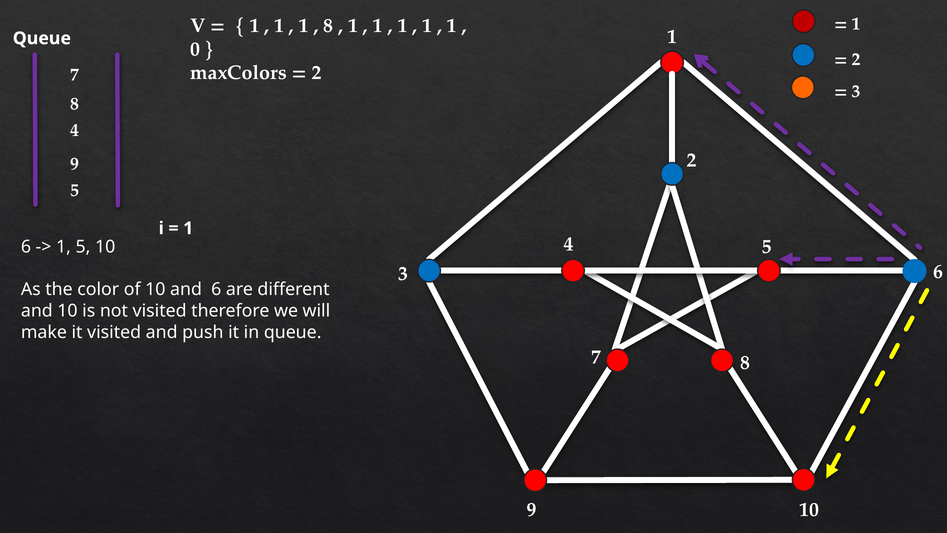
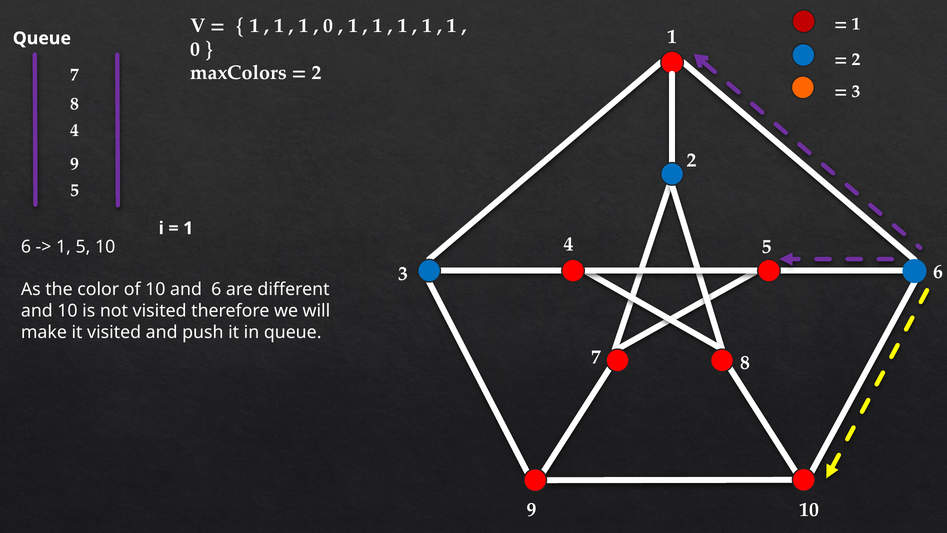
8 at (328, 26): 8 -> 0
